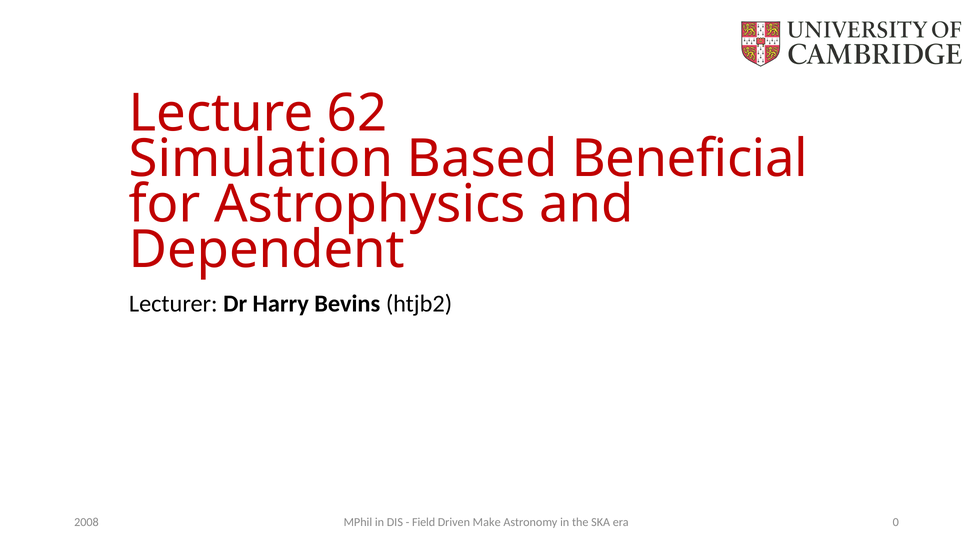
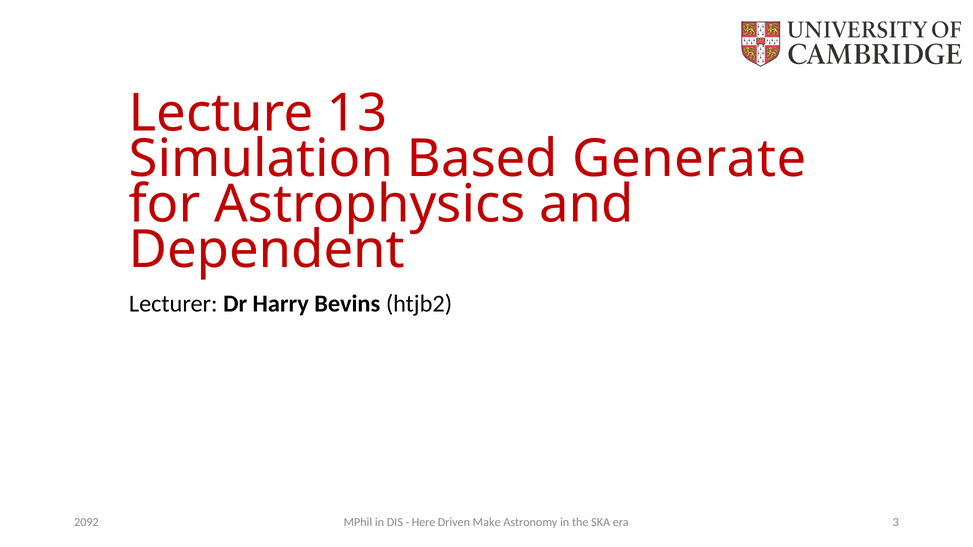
62: 62 -> 13
Beneficial: Beneficial -> Generate
Field: Field -> Here
0: 0 -> 3
2008: 2008 -> 2092
